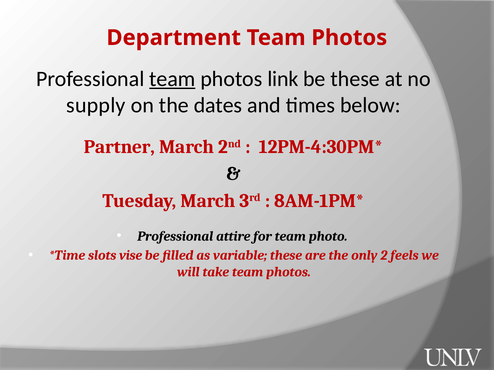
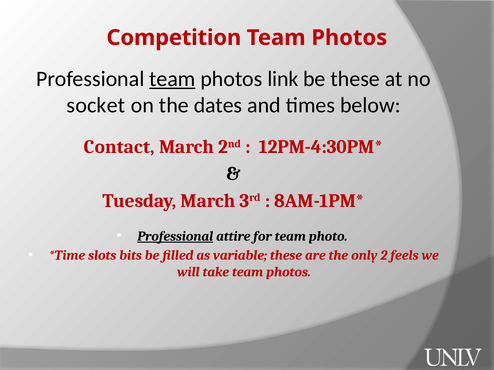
Department: Department -> Competition
supply: supply -> socket
Partner: Partner -> Contact
Professional at (175, 237) underline: none -> present
vise: vise -> bits
